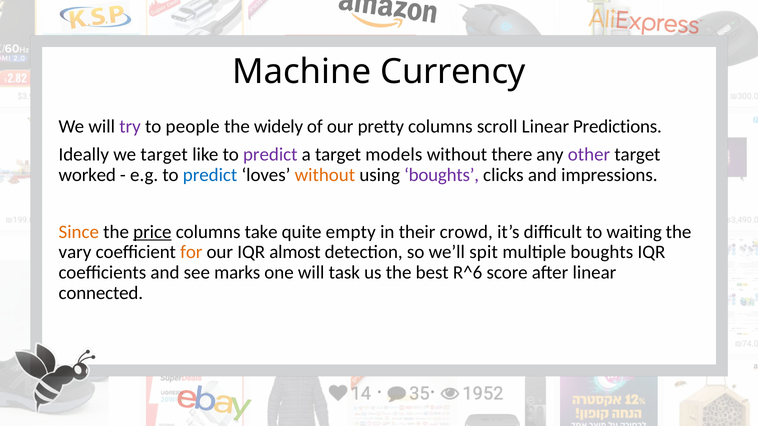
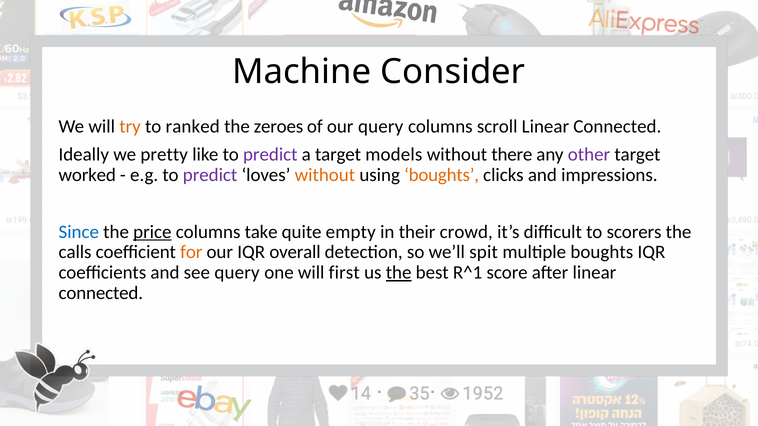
Currency: Currency -> Consider
try colour: purple -> orange
people: people -> ranked
widely: widely -> zeroes
our pretty: pretty -> query
Predictions at (617, 126): Predictions -> Connected
we target: target -> pretty
predict at (210, 175) colour: blue -> purple
boughts at (442, 175) colour: purple -> orange
Since colour: orange -> blue
waiting: waiting -> scorers
vary: vary -> calls
almost: almost -> overall
see marks: marks -> query
task: task -> first
the at (399, 273) underline: none -> present
R^6: R^6 -> R^1
